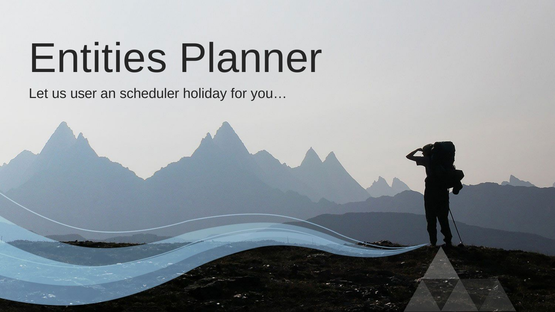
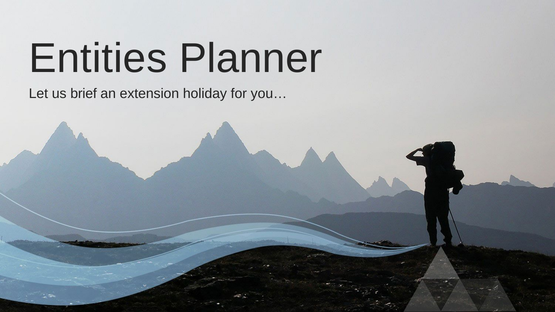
user: user -> brief
scheduler: scheduler -> extension
